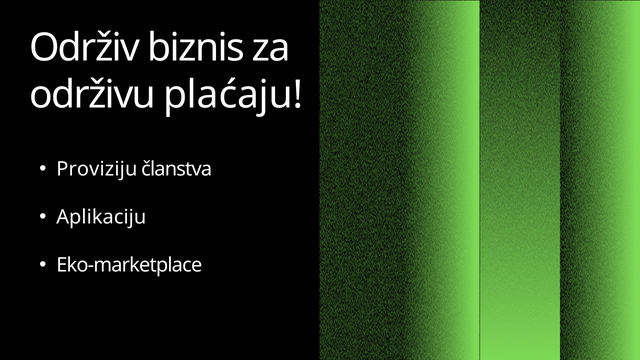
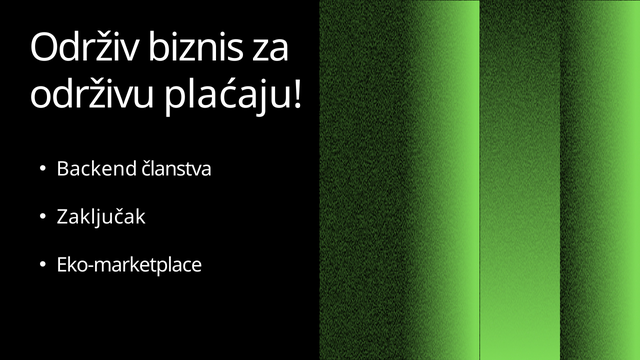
Proviziju: Proviziju -> Backend
Aplikaciju: Aplikaciju -> Zaključak
